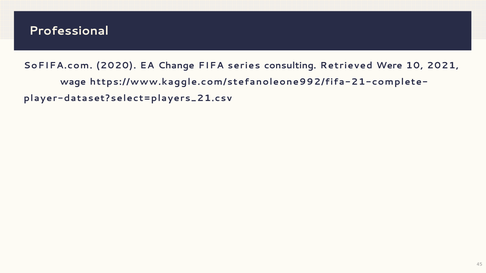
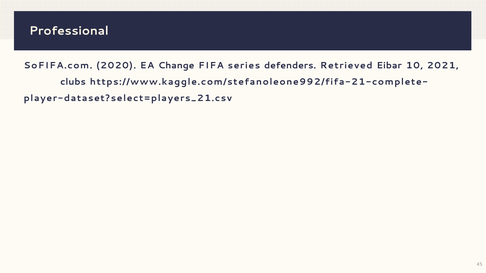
consulting: consulting -> defenders
Were: Were -> Eibar
wage: wage -> clubs
